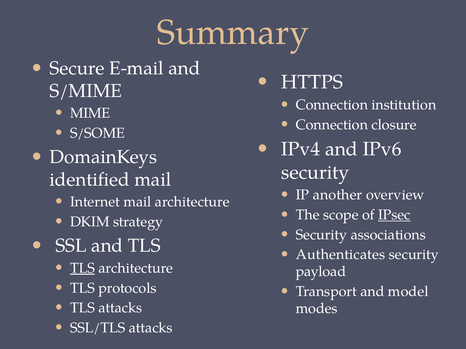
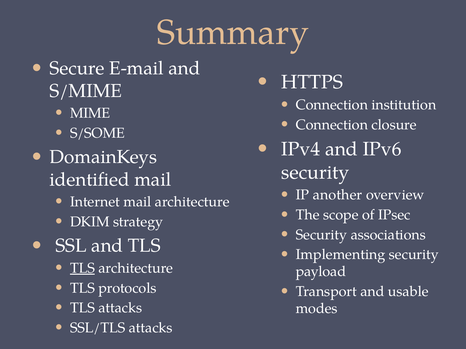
IPsec underline: present -> none
Authenticates: Authenticates -> Implementing
model: model -> usable
